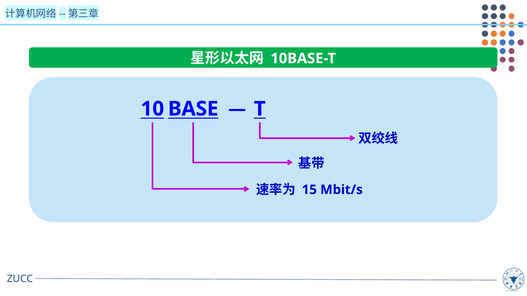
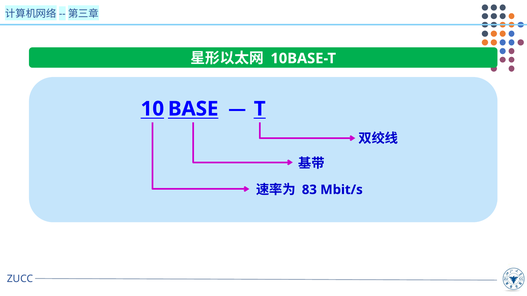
15: 15 -> 83
